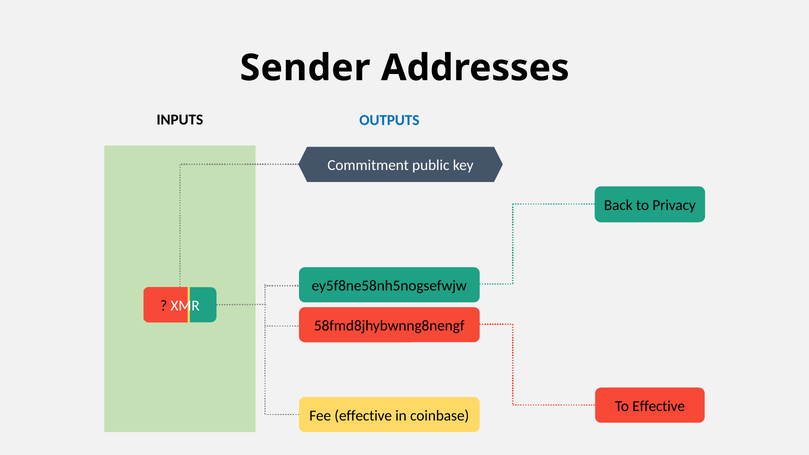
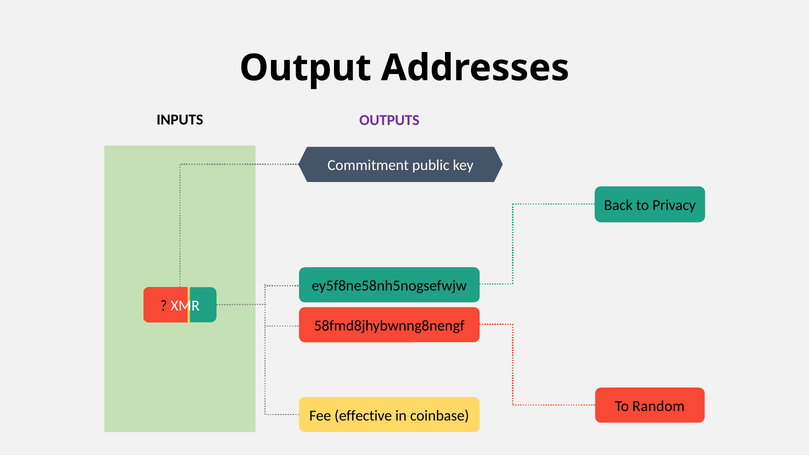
Sender: Sender -> Output
OUTPUTS colour: blue -> purple
To Effective: Effective -> Random
